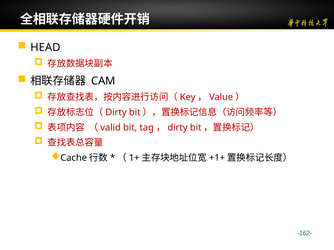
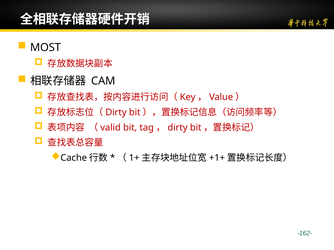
HEAD: HEAD -> MOST
